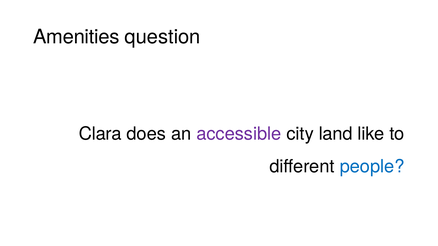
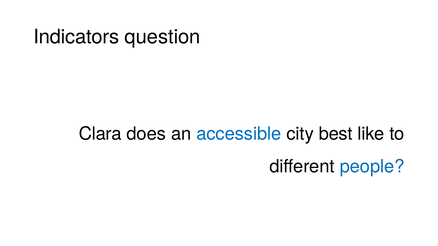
Amenities: Amenities -> Indicators
accessible colour: purple -> blue
land: land -> best
